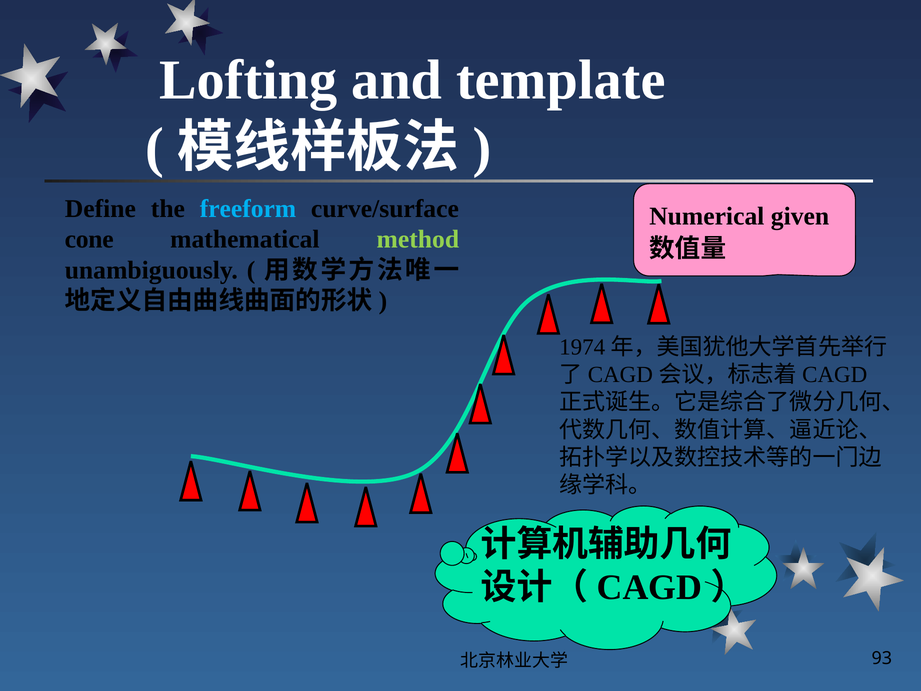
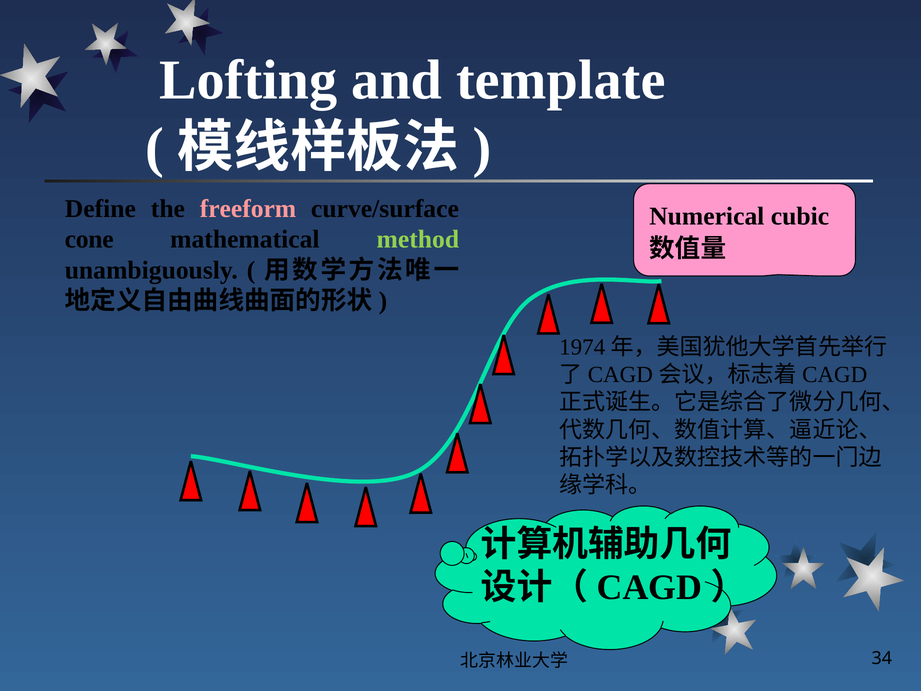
freeform colour: light blue -> pink
given: given -> cubic
93: 93 -> 34
